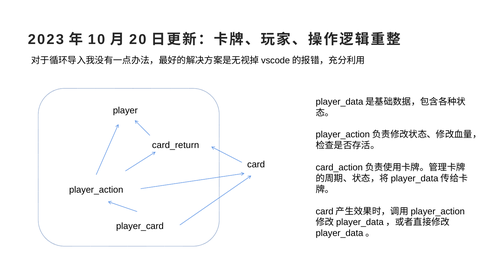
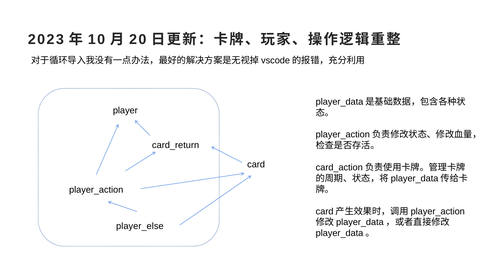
player_card: player_card -> player_else
